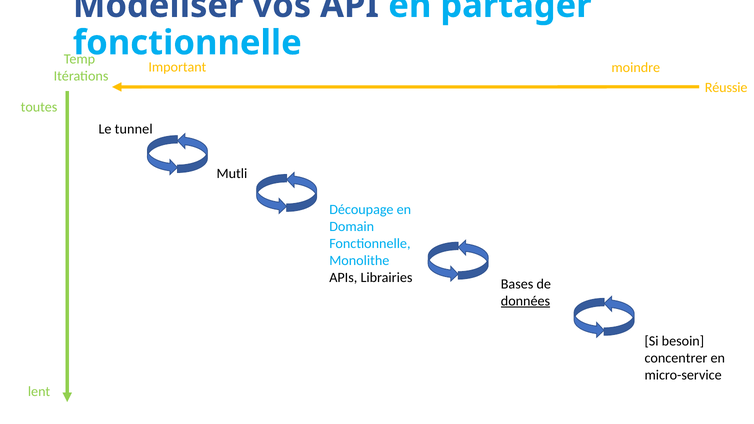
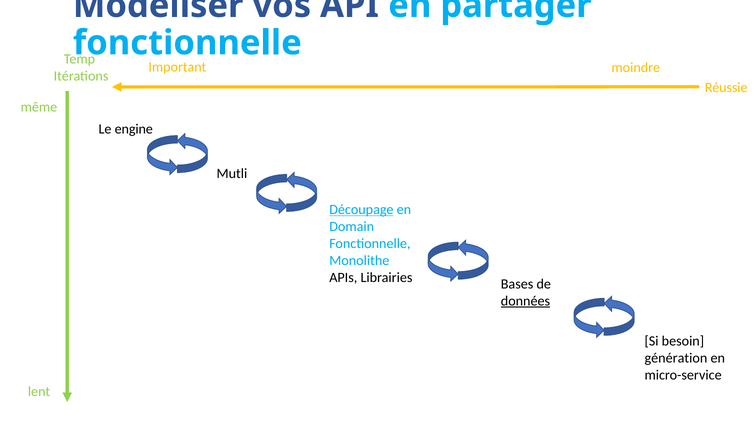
toutes: toutes -> même
tunnel: tunnel -> engine
Découpage underline: none -> present
concentrer: concentrer -> génération
